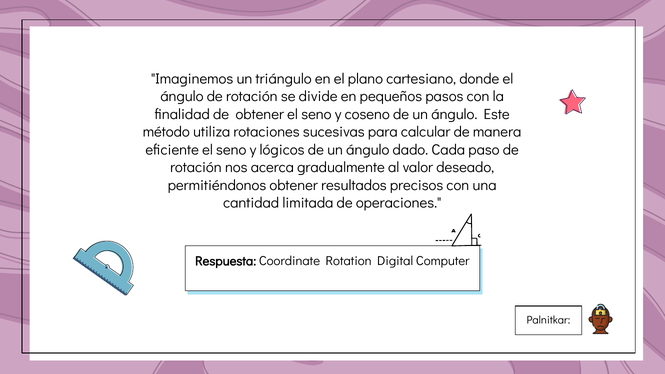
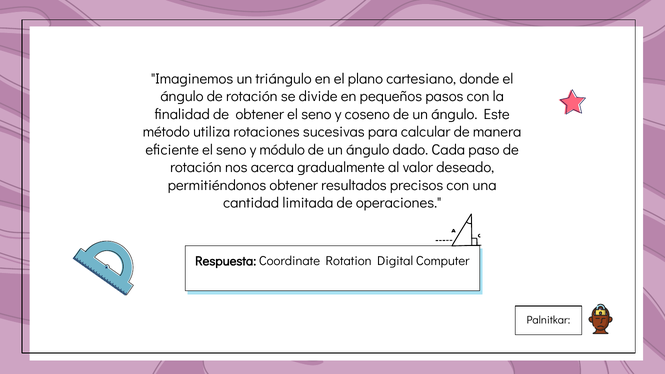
lógicos: lógicos -> módulo
